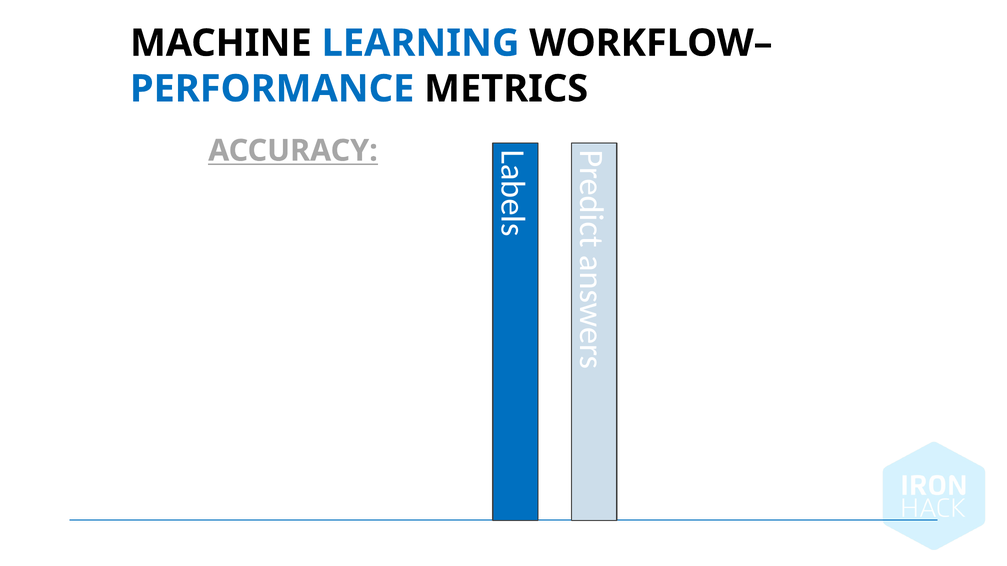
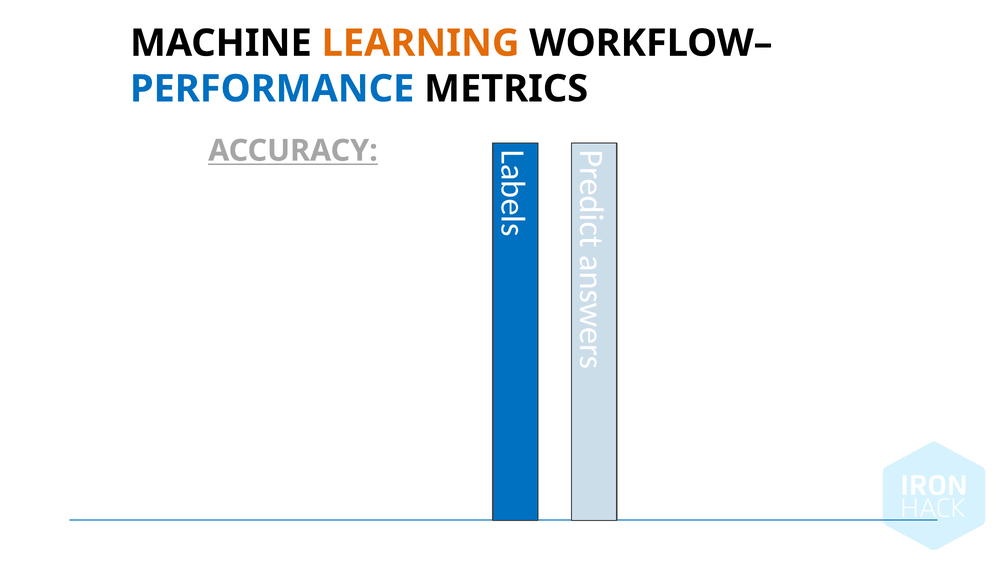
LEARNING colour: blue -> orange
